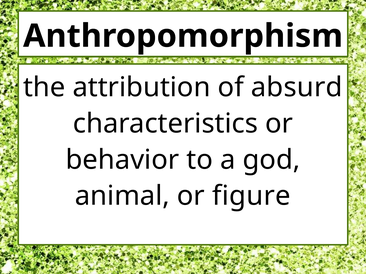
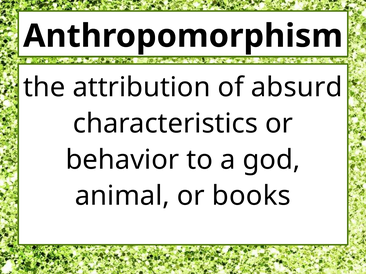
figure: figure -> books
